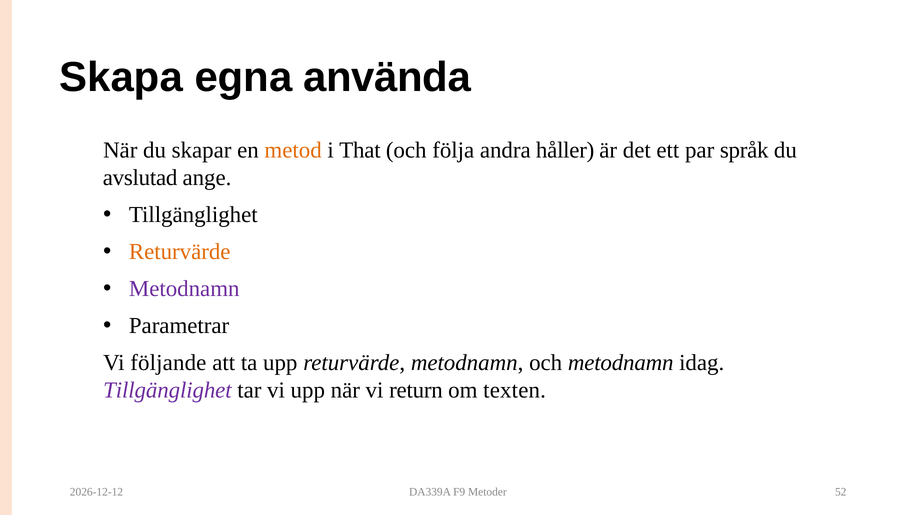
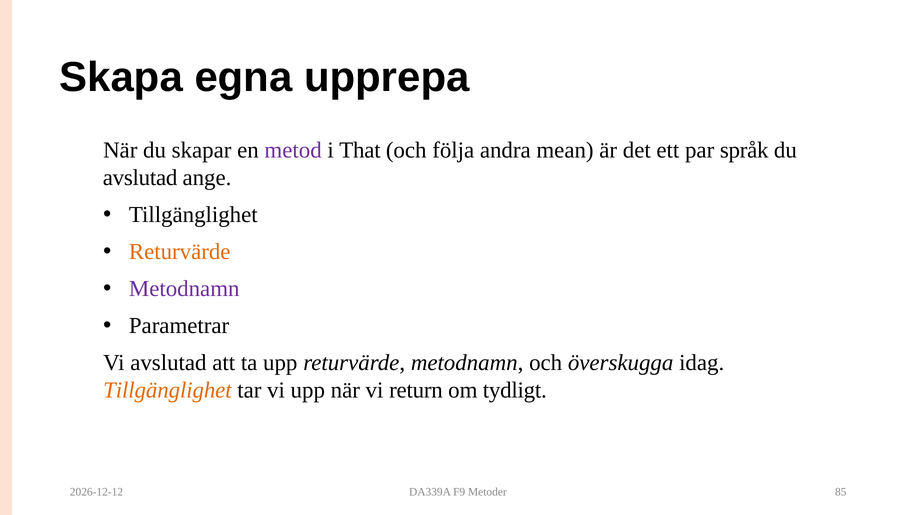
använda: använda -> upprepa
metod colour: orange -> purple
håller: håller -> mean
Vi följande: följande -> avslutad
och metodnamn: metodnamn -> överskugga
Tillgänglighet at (167, 390) colour: purple -> orange
texten: texten -> tydligt
52: 52 -> 85
